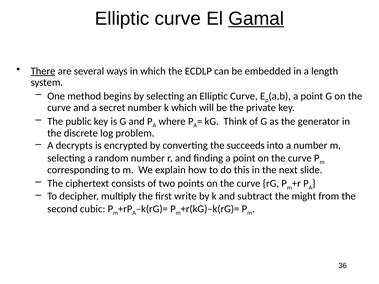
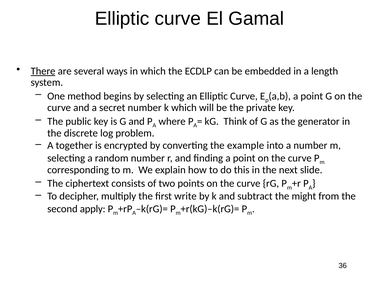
Gamal underline: present -> none
decrypts: decrypts -> together
succeeds: succeeds -> example
cubic: cubic -> apply
